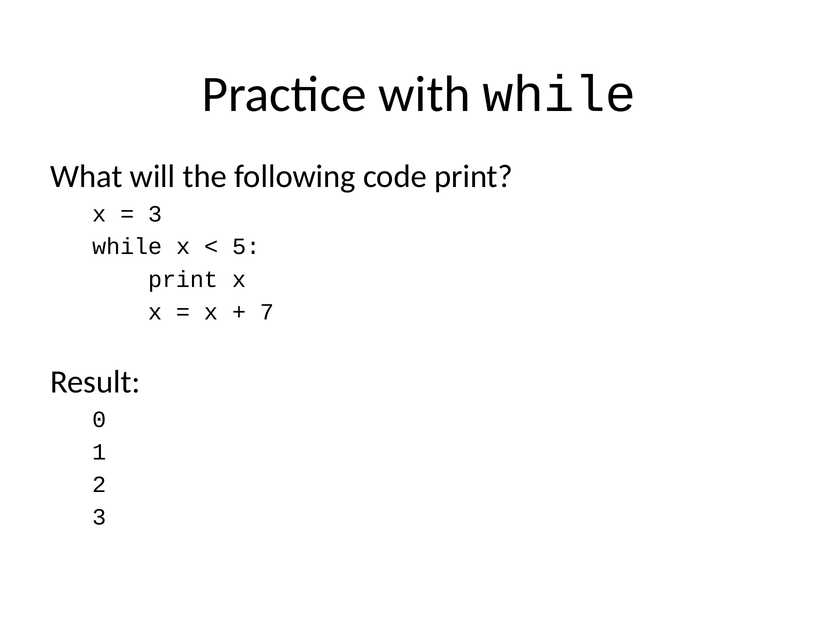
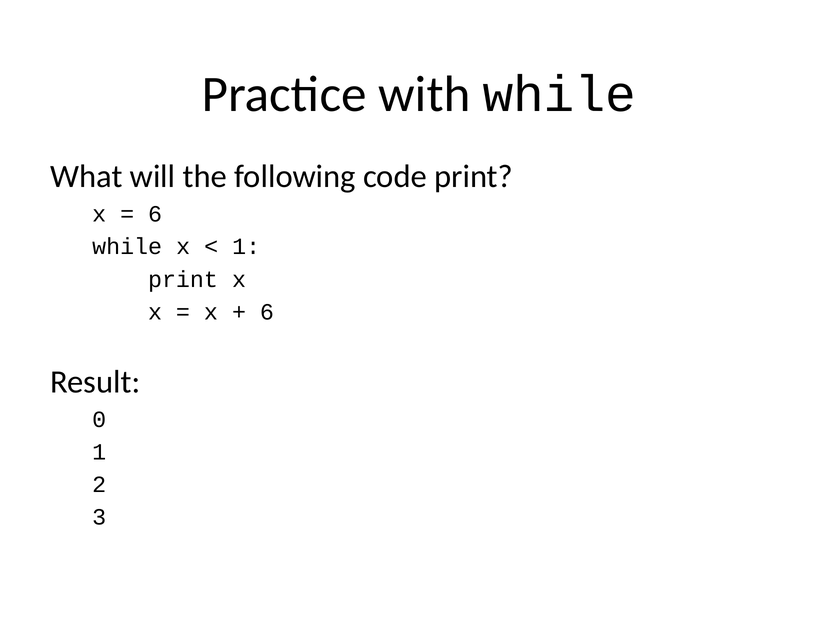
3 at (155, 214): 3 -> 6
5 at (246, 247): 5 -> 1
7 at (267, 312): 7 -> 6
